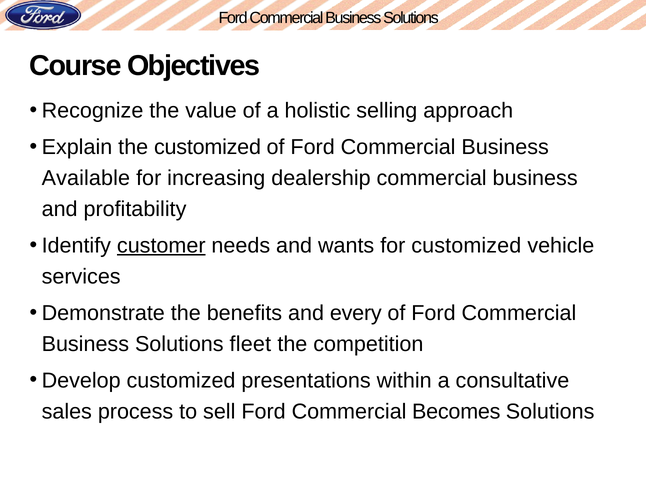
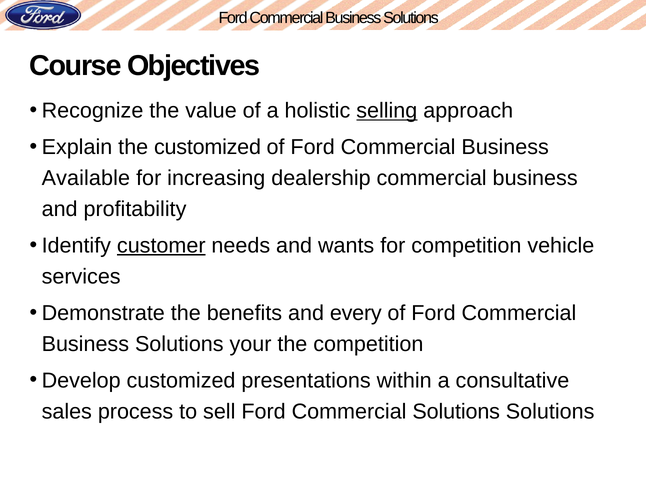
selling underline: none -> present
for customized: customized -> competition
fleet: fleet -> your
Commercial Becomes: Becomes -> Solutions
